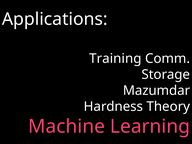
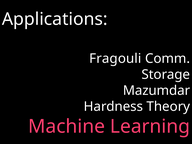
Training: Training -> Fragouli
